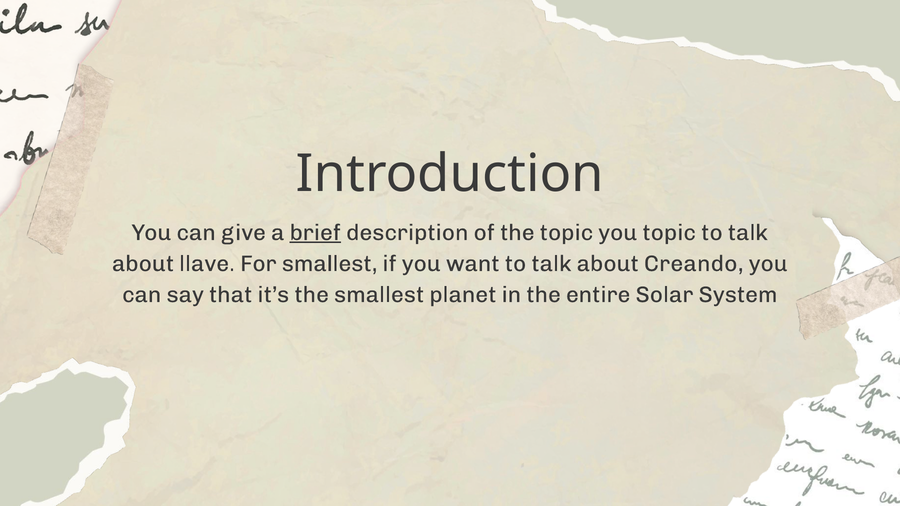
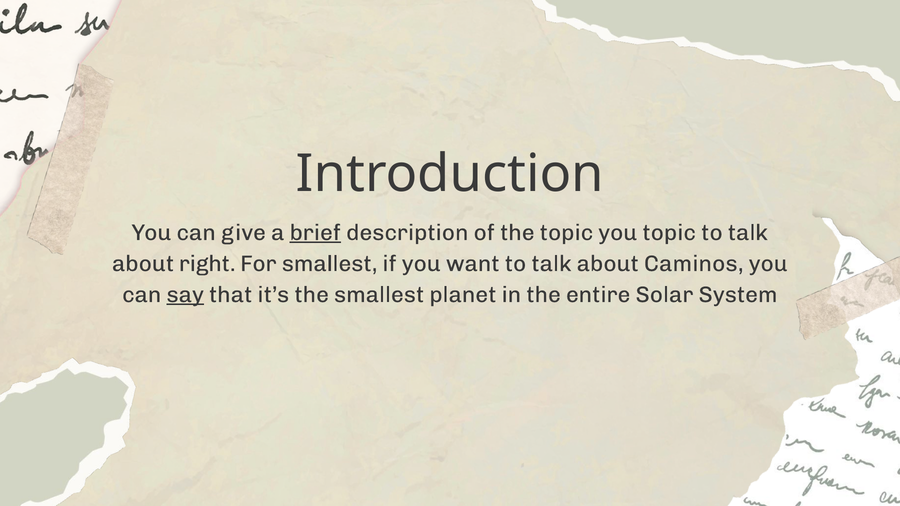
llave: llave -> right
Creando: Creando -> Caminos
say underline: none -> present
